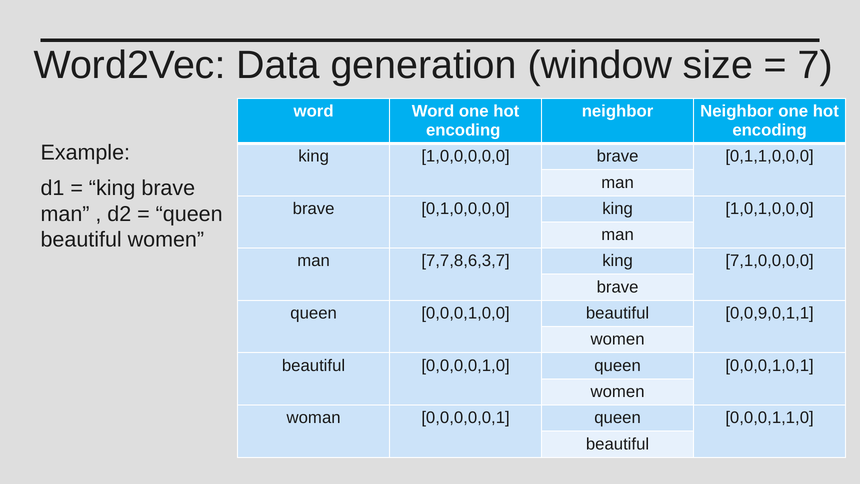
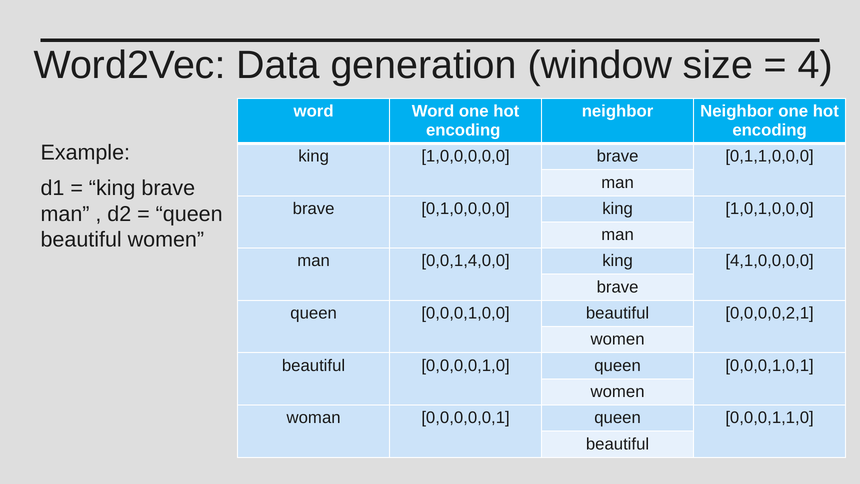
7: 7 -> 4
7,7,8,6,3,7: 7,7,8,6,3,7 -> 0,0,1,4,0,0
7,1,0,0,0,0: 7,1,0,0,0,0 -> 4,1,0,0,0,0
0,0,9,0,1,1: 0,0,9,0,1,1 -> 0,0,0,0,2,1
